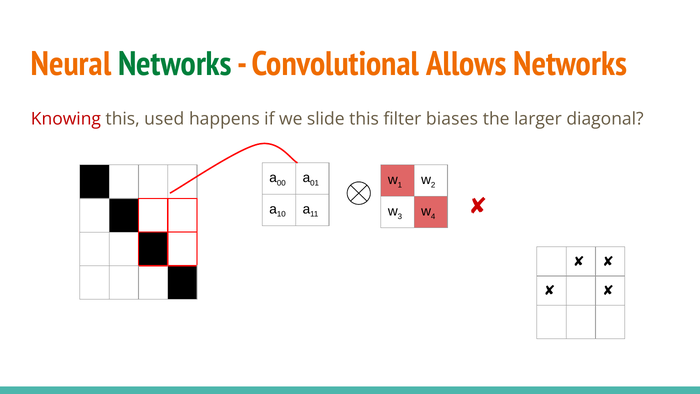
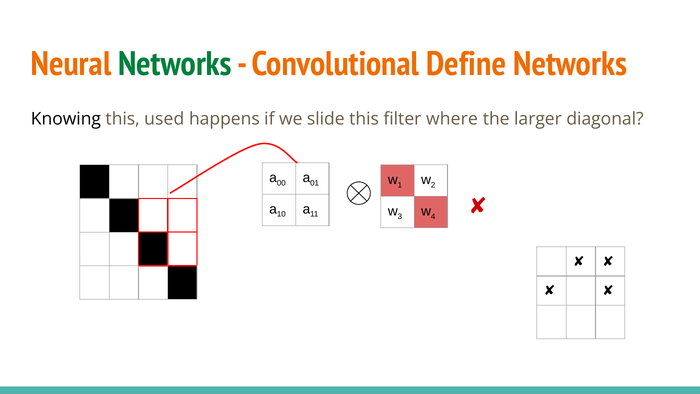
Allows: Allows -> Define
Knowing colour: red -> black
biases: biases -> where
